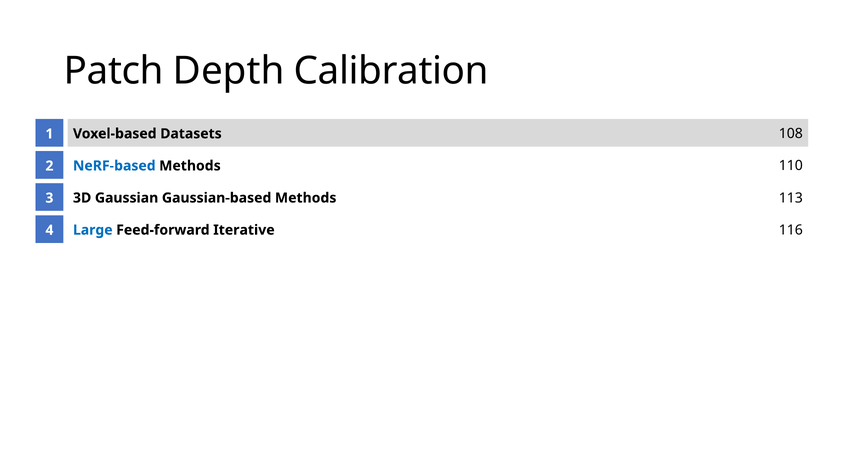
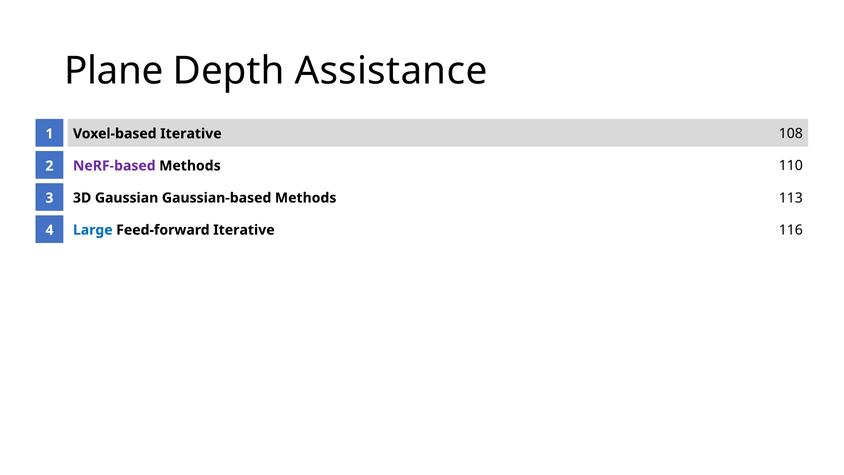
Patch: Patch -> Plane
Calibration: Calibration -> Assistance
Voxel-based Datasets: Datasets -> Iterative
NeRF-based colour: blue -> purple
